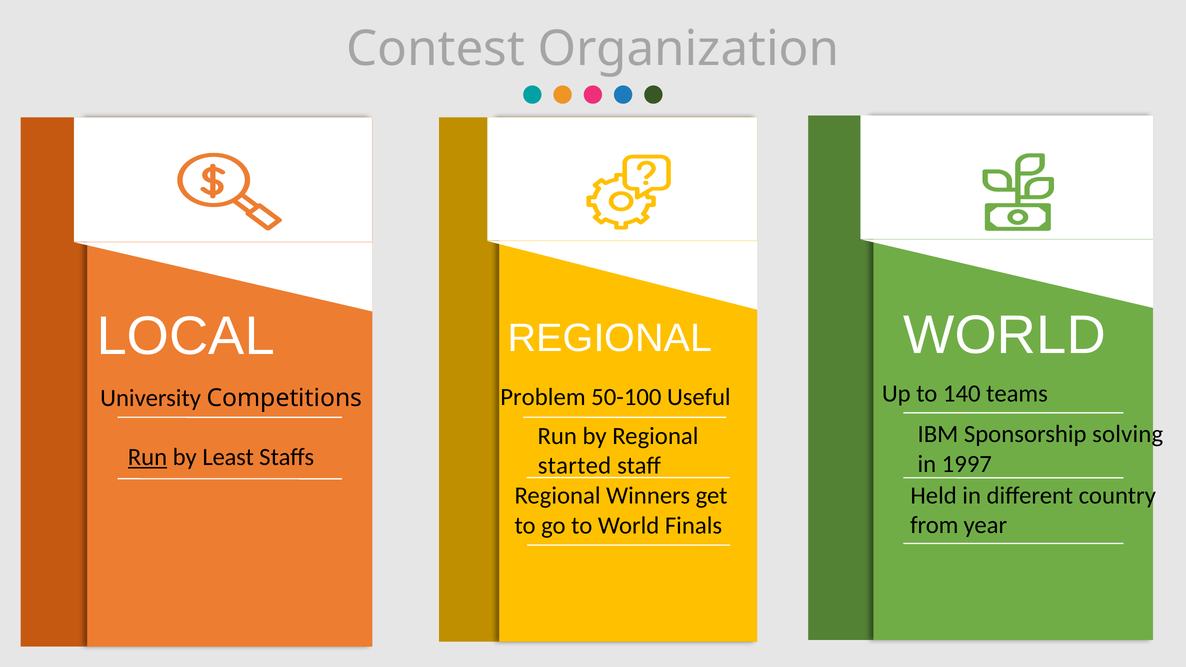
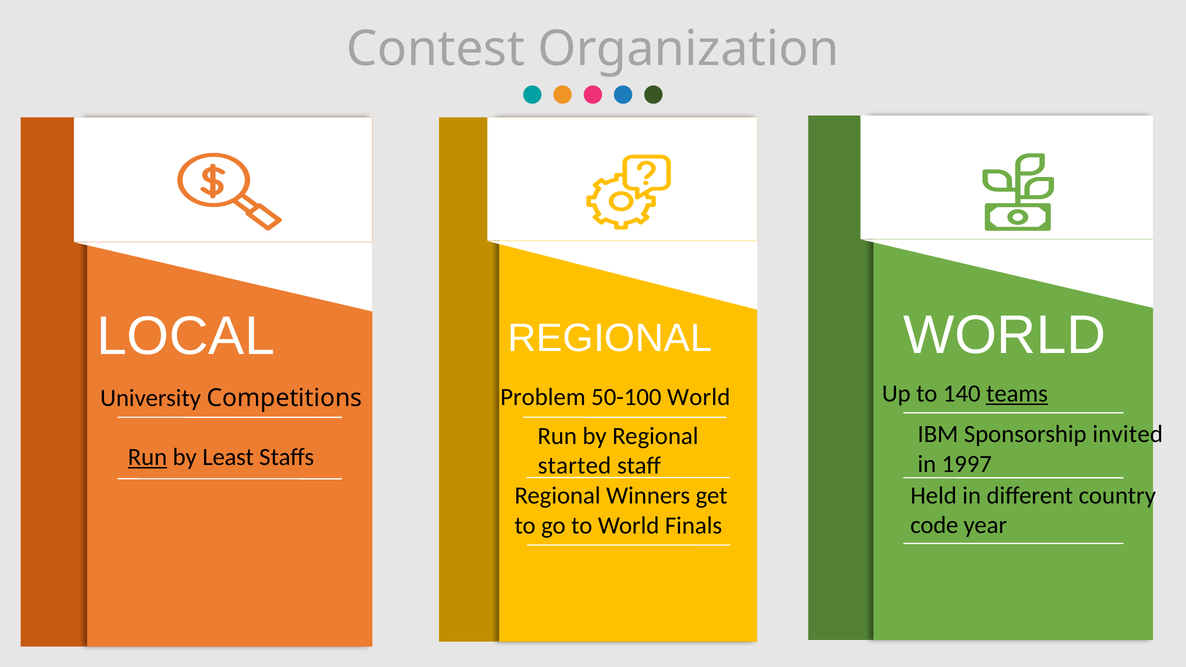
teams underline: none -> present
50-100 Useful: Useful -> World
solving: solving -> invited
from: from -> code
